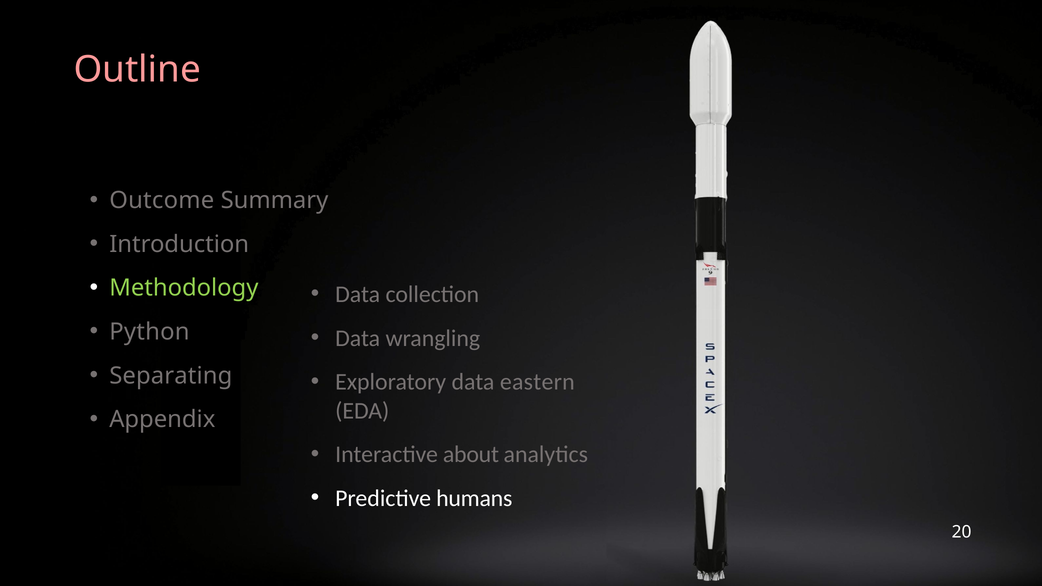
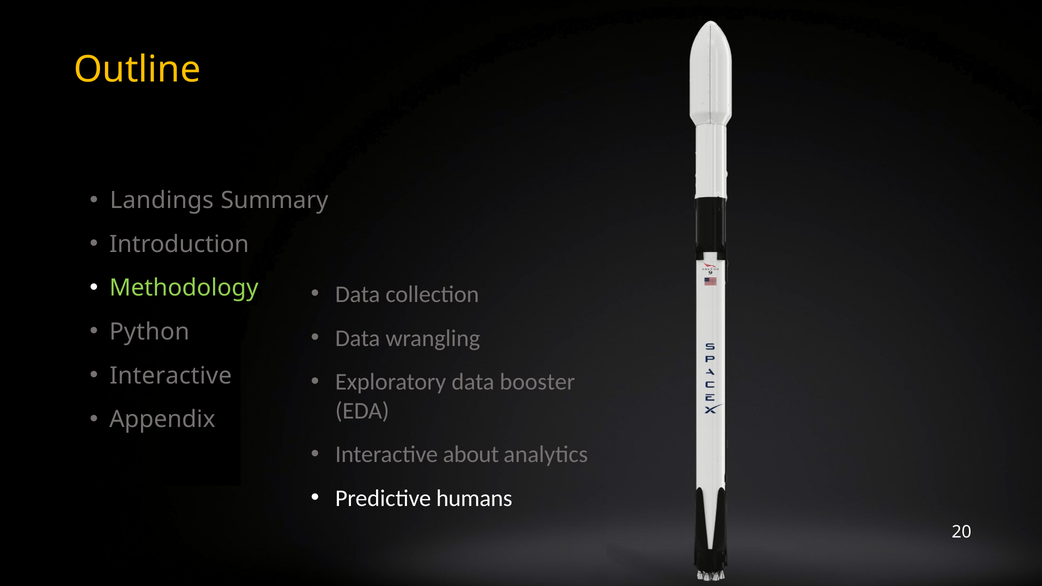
Outline colour: pink -> yellow
Outcome: Outcome -> Landings
Separating at (171, 376): Separating -> Interactive
eastern: eastern -> booster
